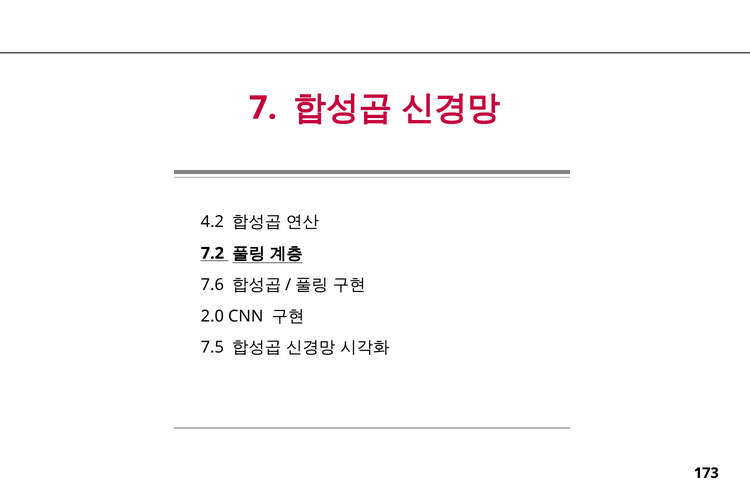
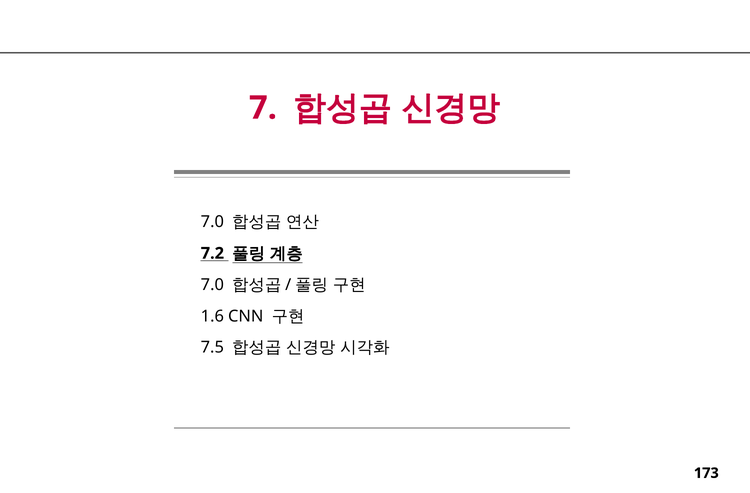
4.2 at (212, 222): 4.2 -> 7.0
7.6 at (212, 284): 7.6 -> 7.0
2.0: 2.0 -> 1.6
